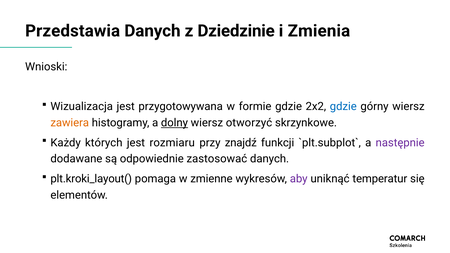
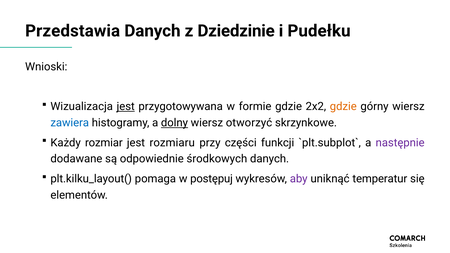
Zmienia: Zmienia -> Pudełku
jest at (126, 107) underline: none -> present
gdzie at (343, 107) colour: blue -> orange
zawiera colour: orange -> blue
których: których -> rozmiar
znajdź: znajdź -> części
zastosować: zastosować -> środkowych
plt.kroki_layout(: plt.kroki_layout( -> plt.kilku_layout(
zmienne: zmienne -> postępuj
